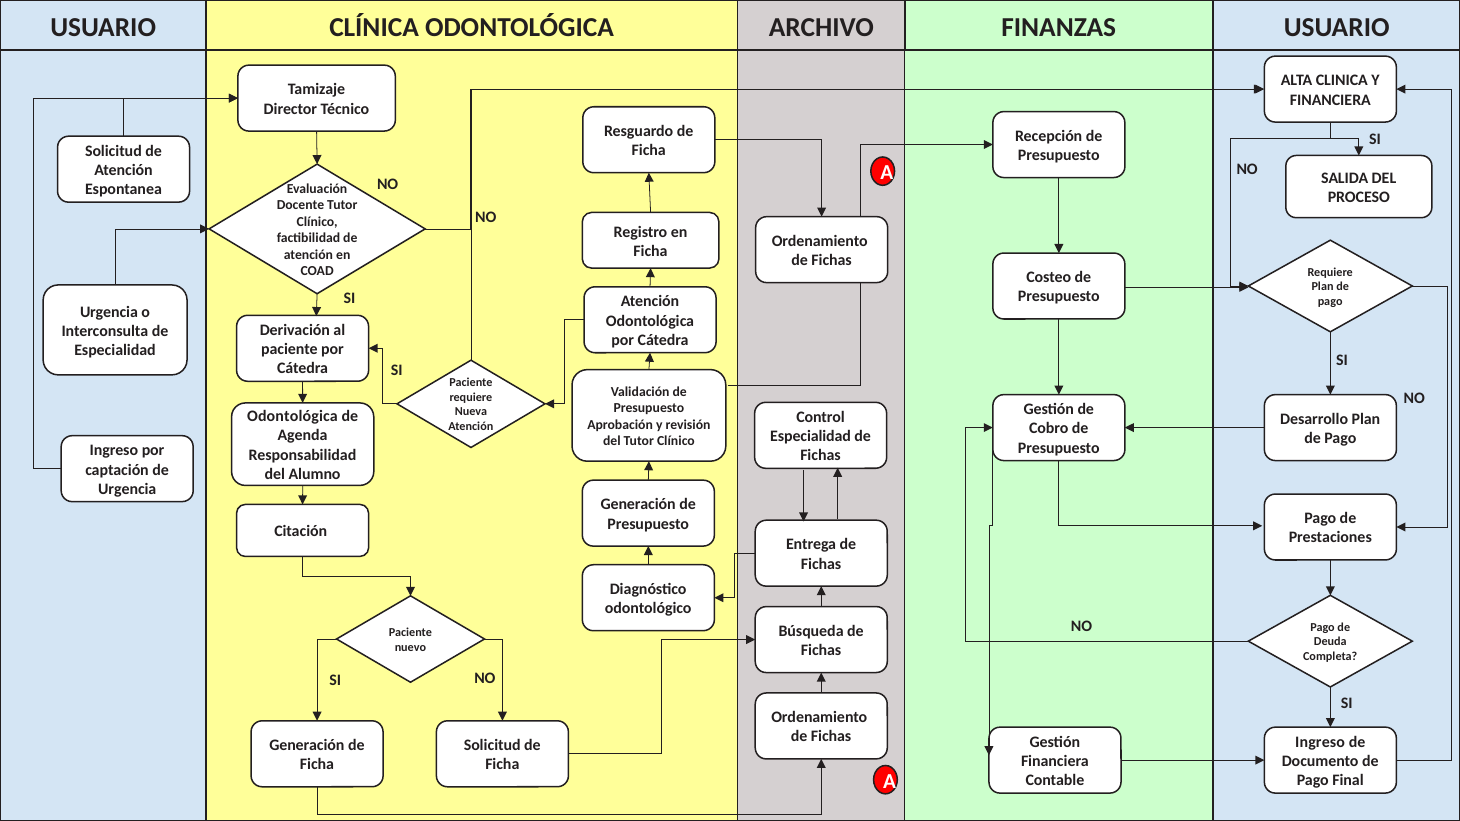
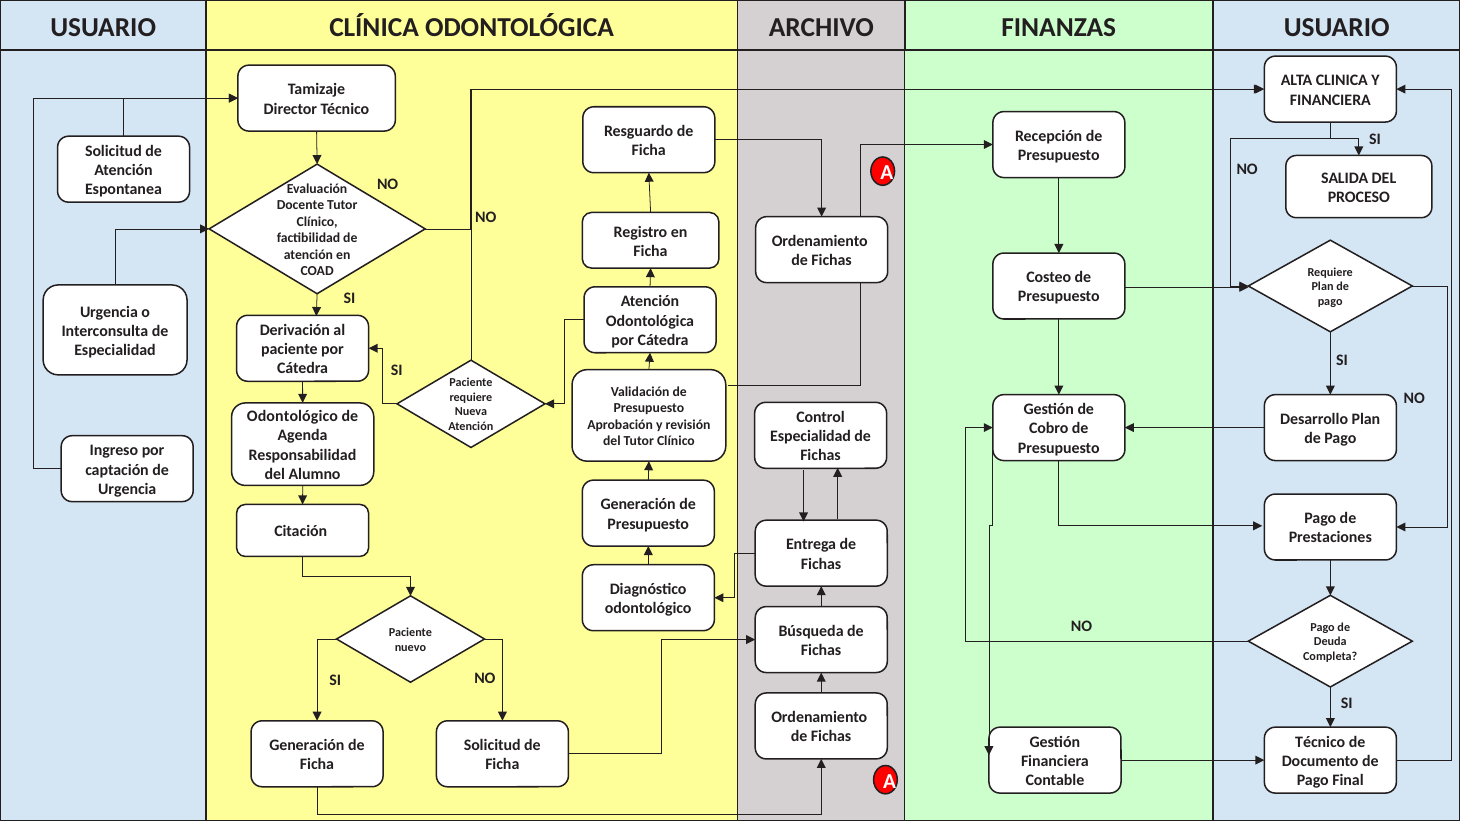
Odontológica at (292, 417): Odontológica -> Odontológico
Ingreso at (1320, 742): Ingreso -> Técnico
